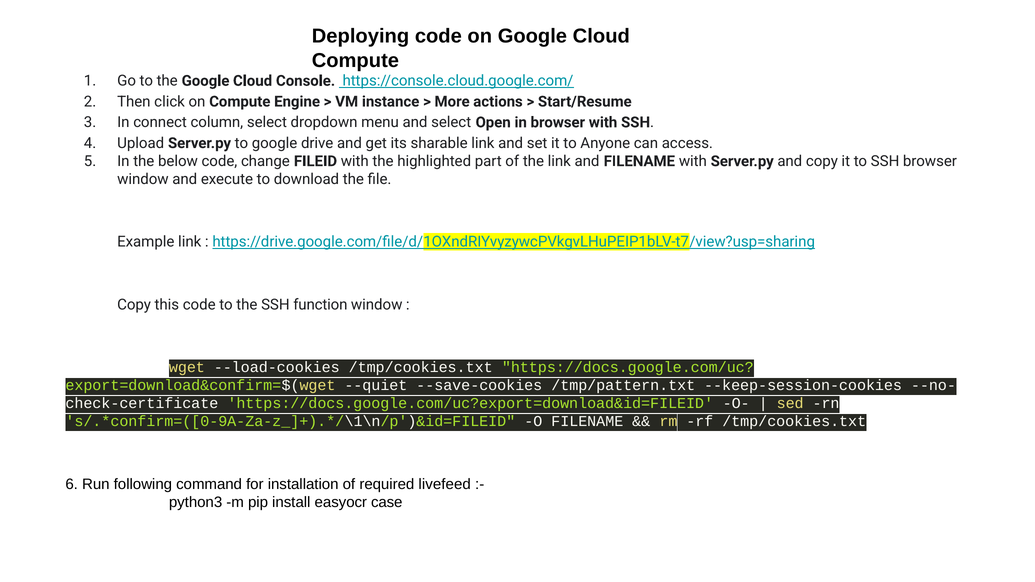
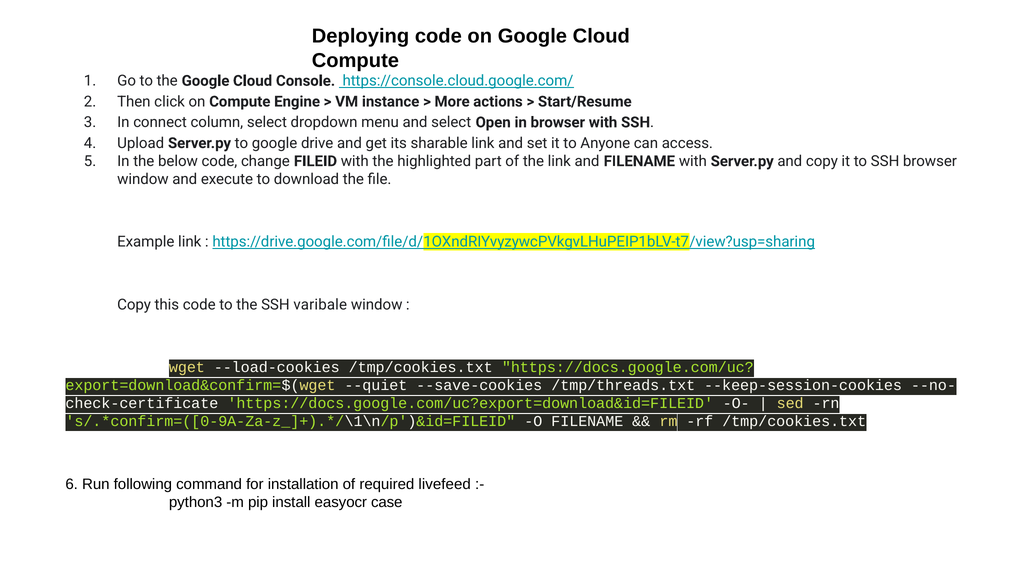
function: function -> varibale
/tmp/pattern.txt: /tmp/pattern.txt -> /tmp/threads.txt
